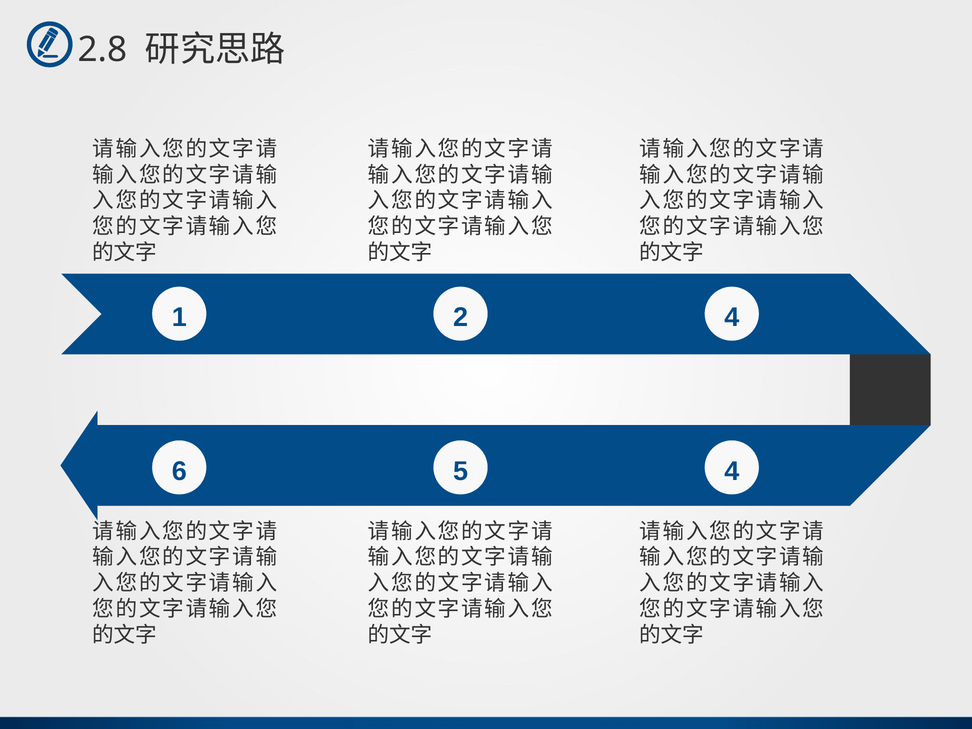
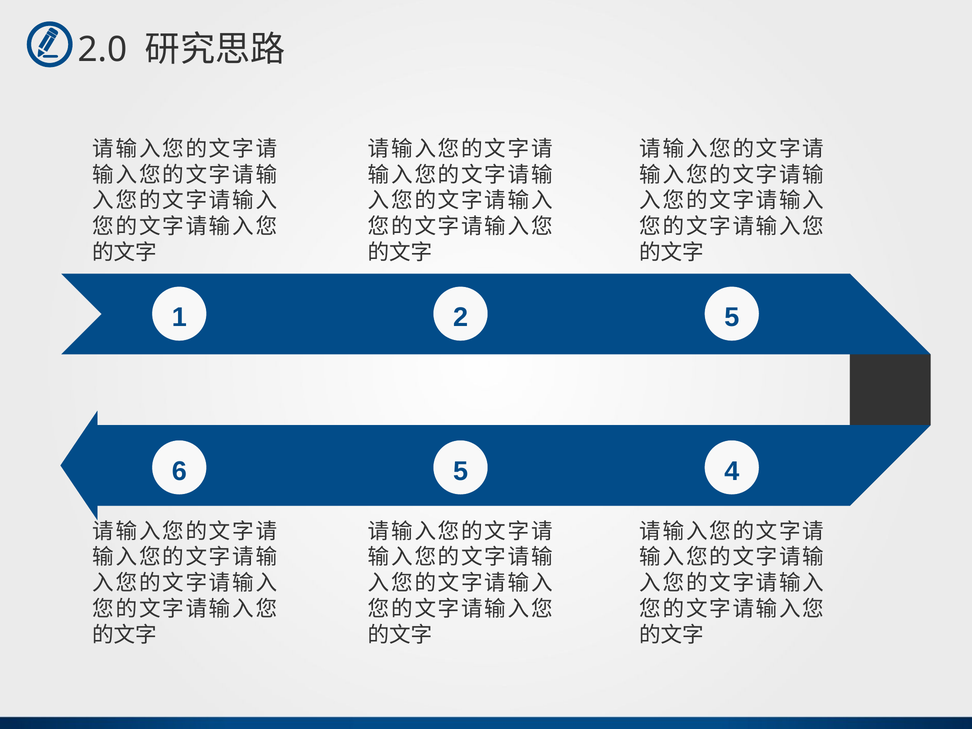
2.8: 2.8 -> 2.0
2 4: 4 -> 5
